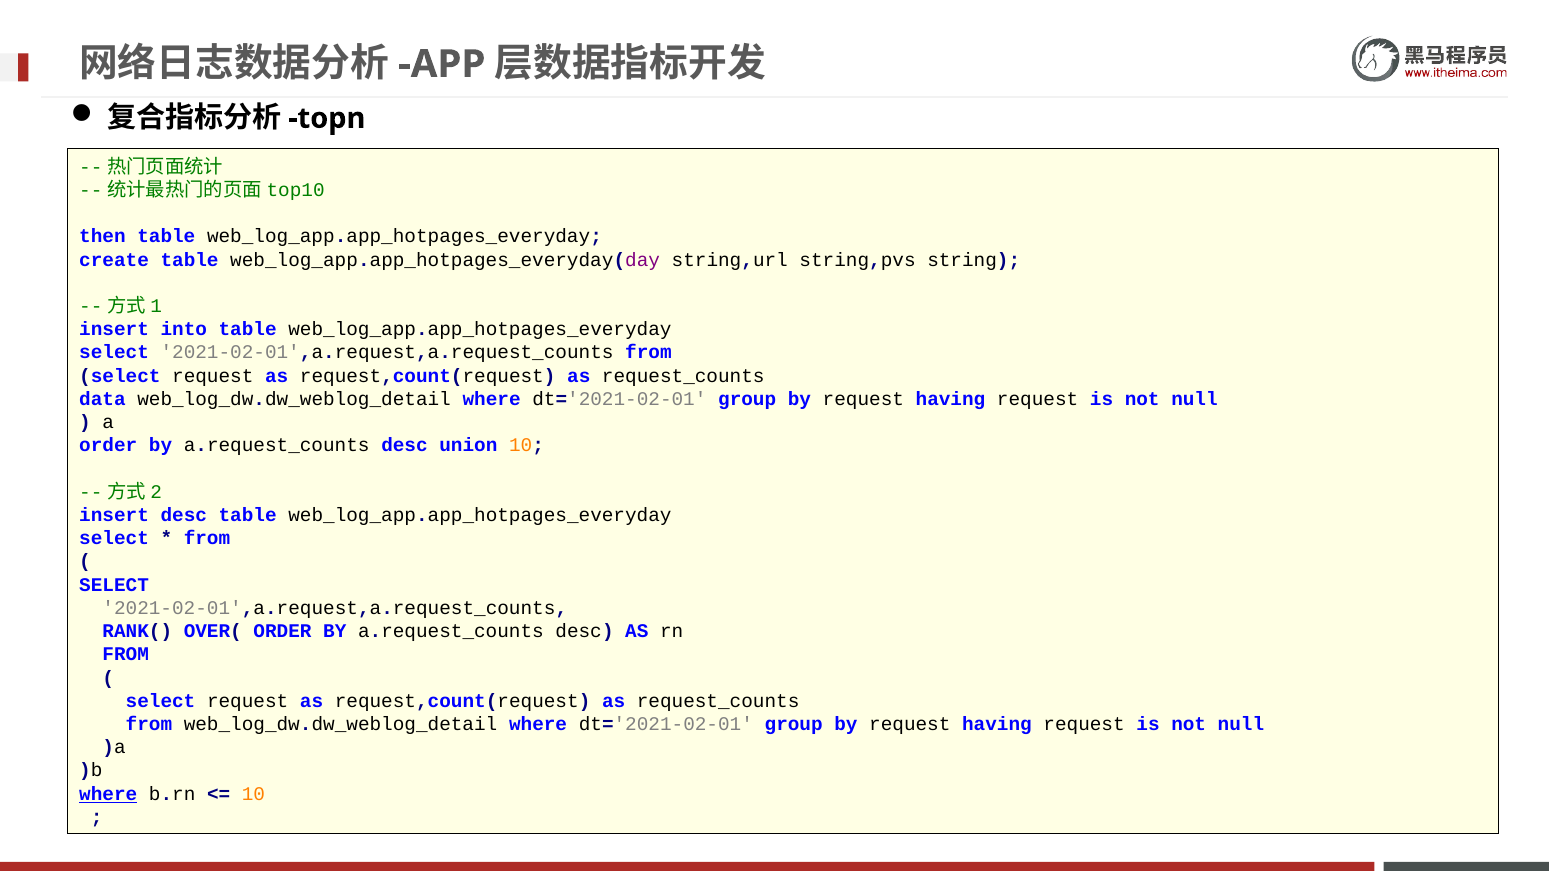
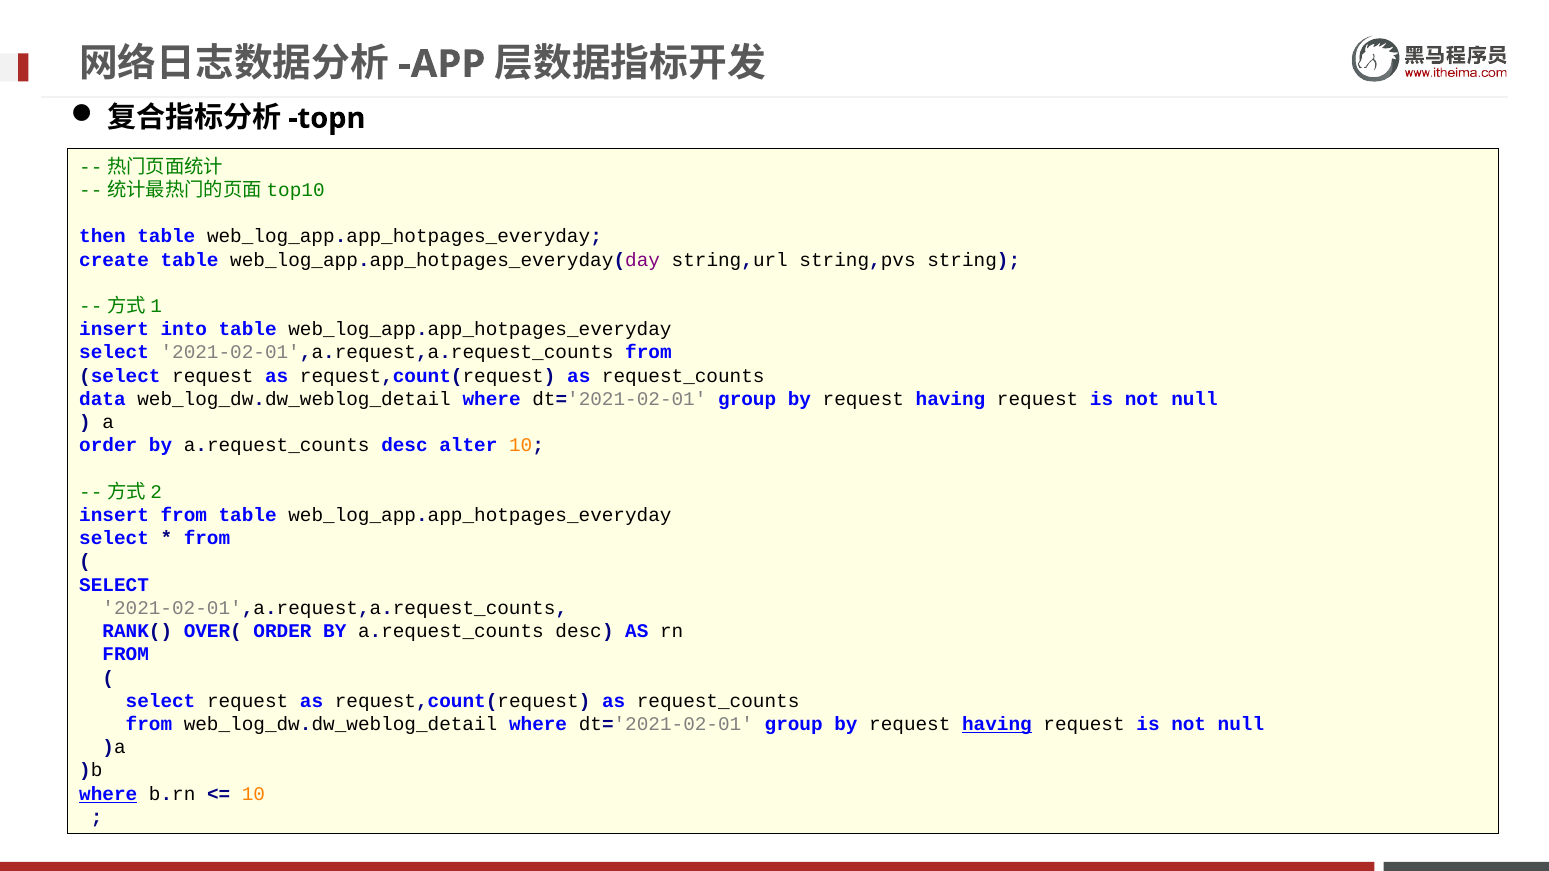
union: union -> alter
insert desc: desc -> from
having at (997, 724) underline: none -> present
